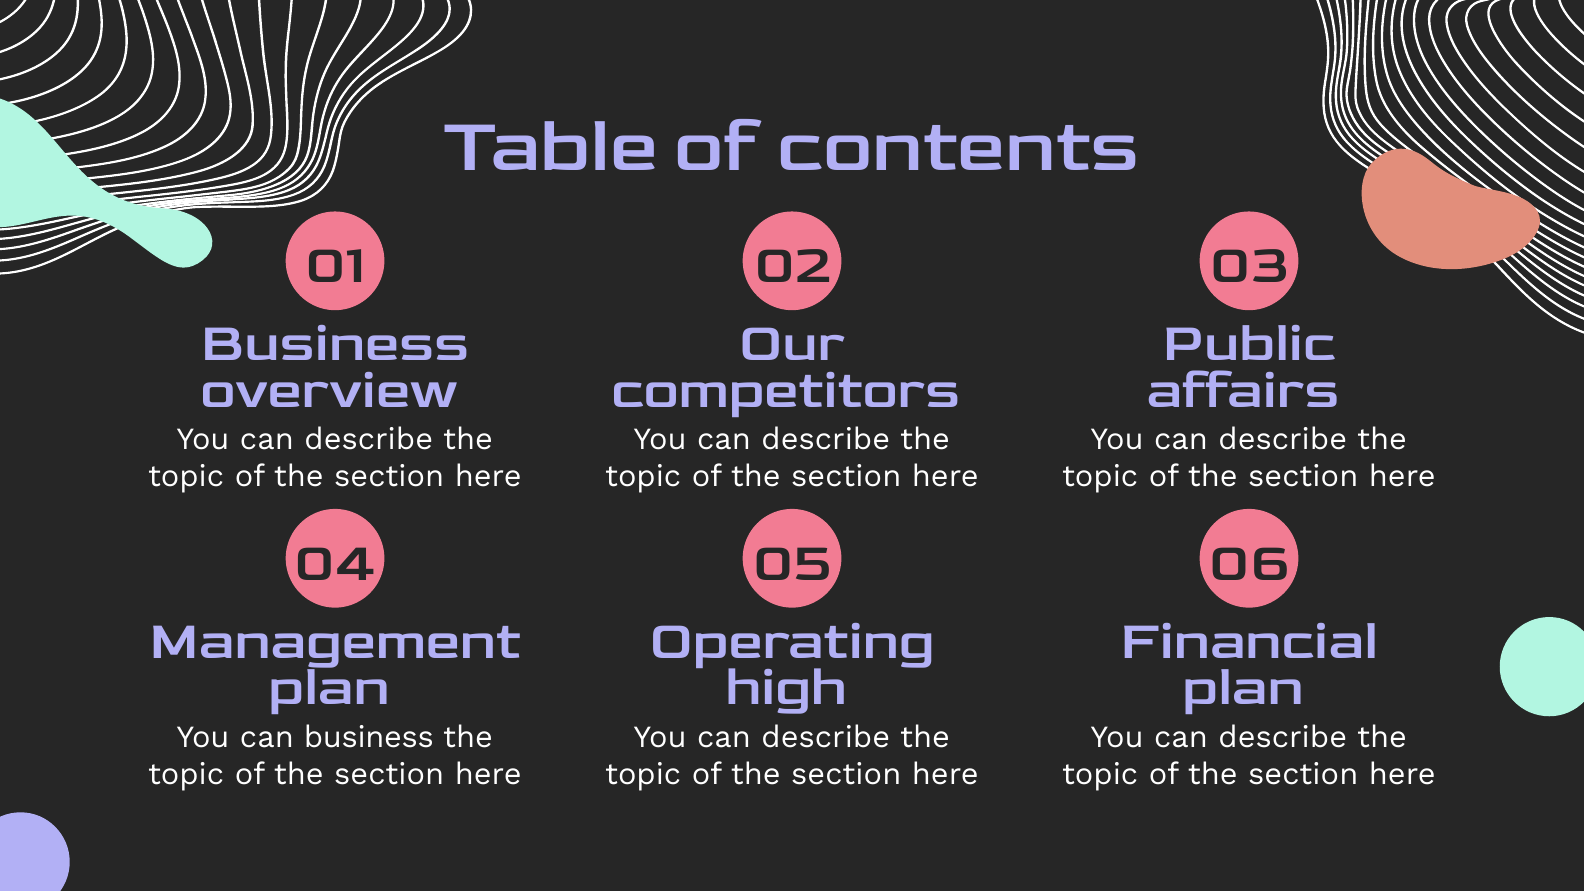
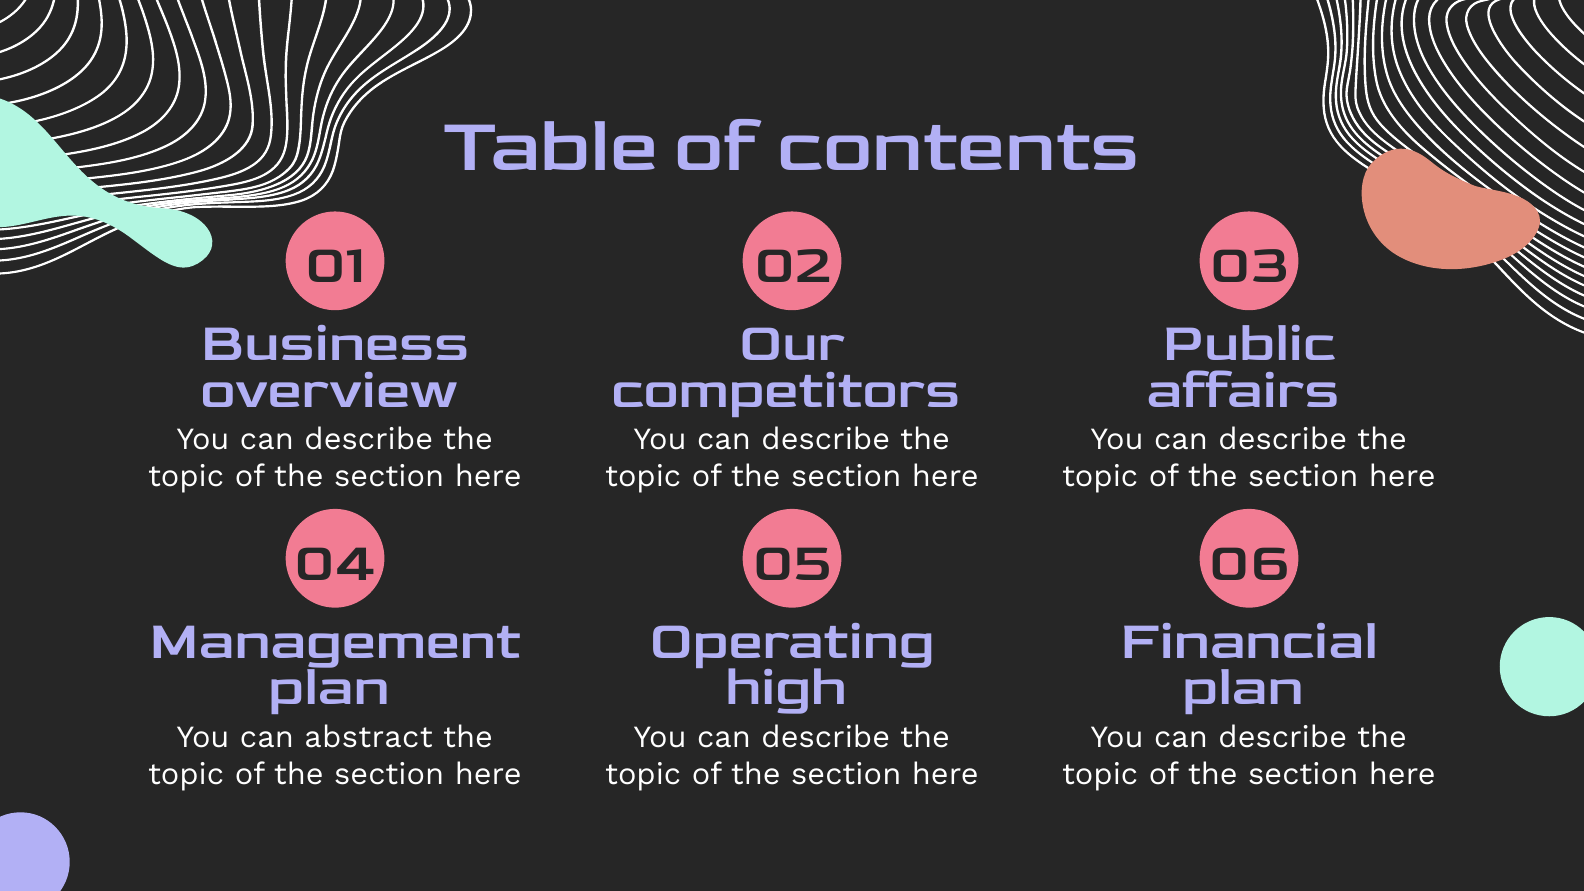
can business: business -> abstract
